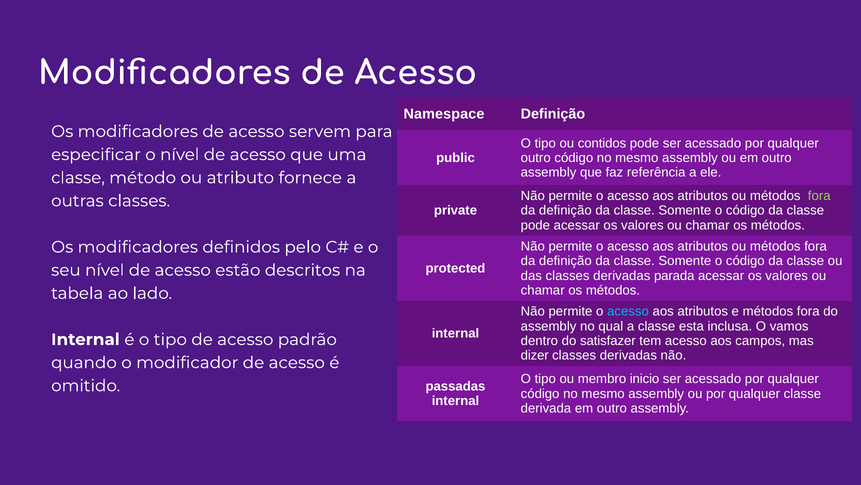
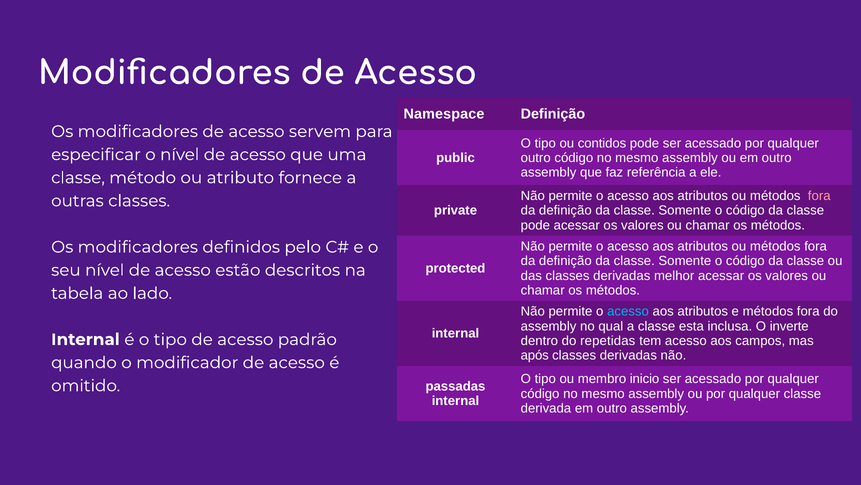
fora at (819, 196) colour: light green -> pink
parada: parada -> melhor
vamos: vamos -> inverte
satisfazer: satisfazer -> repetidas
dizer: dizer -> após
